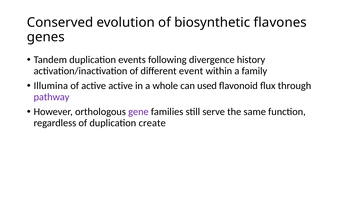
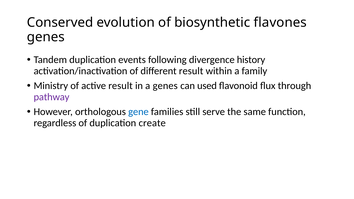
different event: event -> result
Illumina: Illumina -> Ministry
active active: active -> result
a whole: whole -> genes
gene colour: purple -> blue
